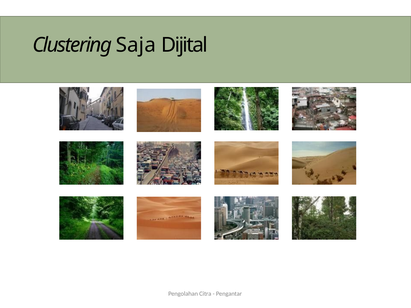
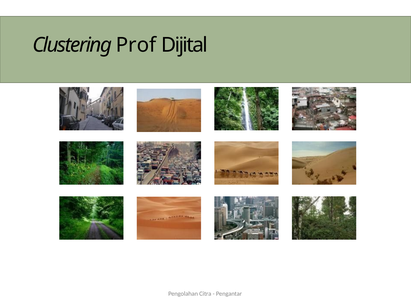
Saja: Saja -> Prof
